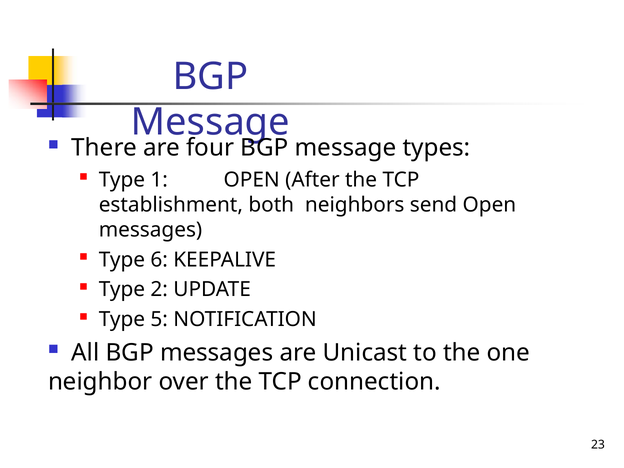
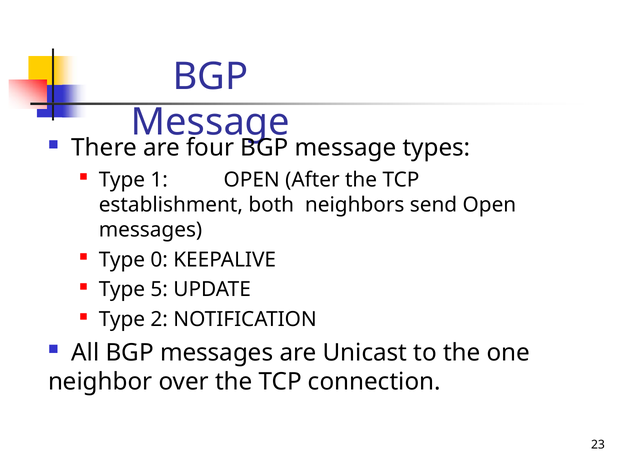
6: 6 -> 0
2: 2 -> 5
5: 5 -> 2
